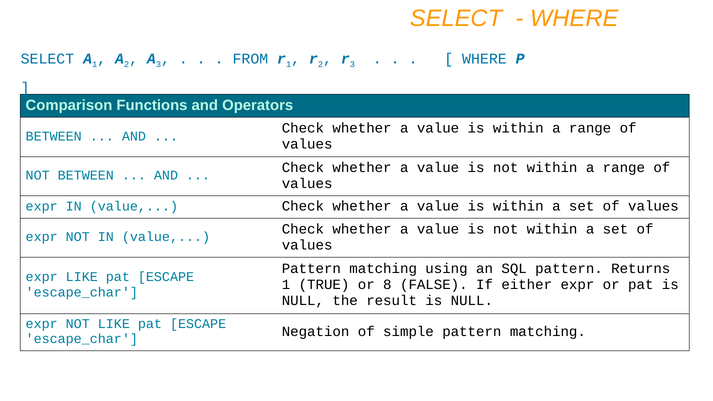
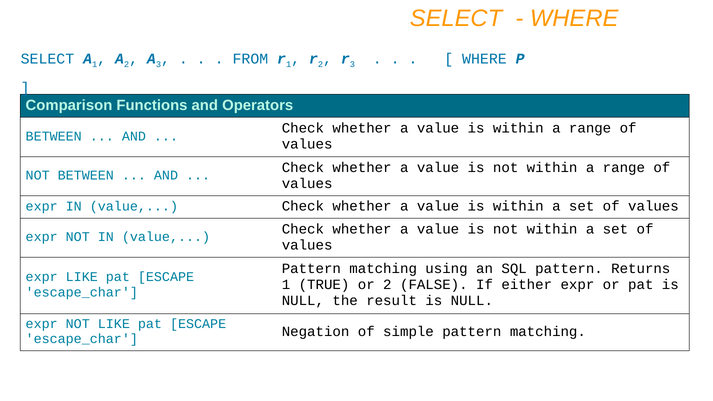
or 8: 8 -> 2
